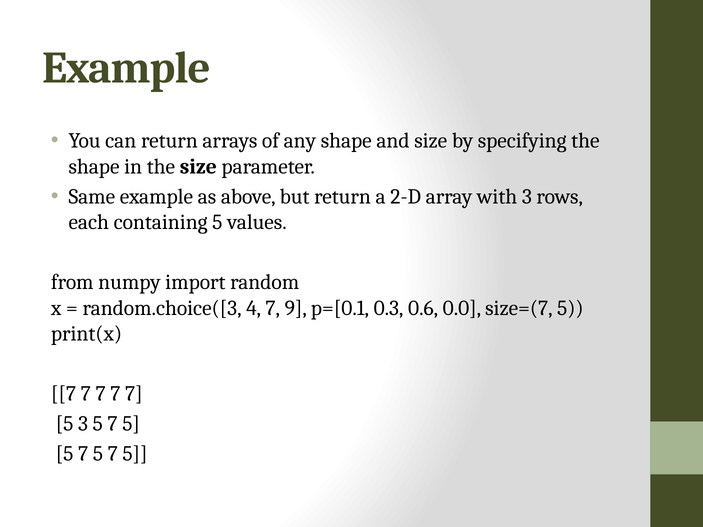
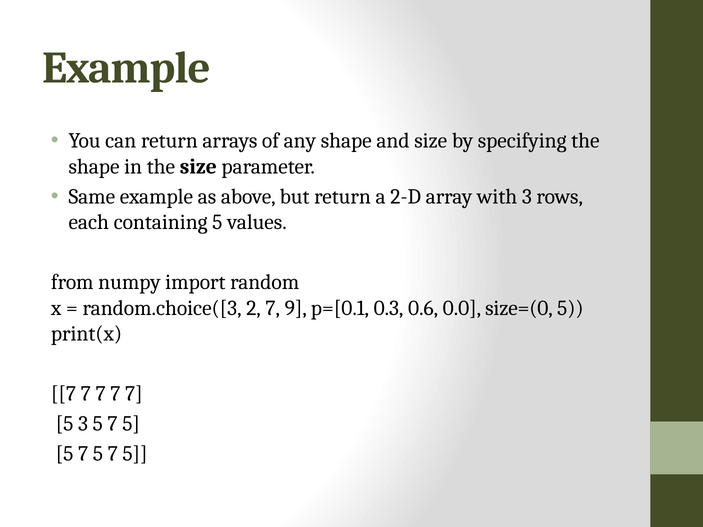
4: 4 -> 2
size=(7: size=(7 -> size=(0
